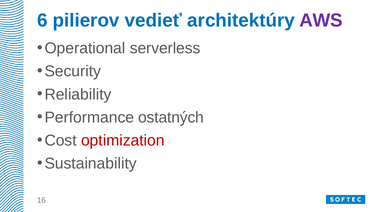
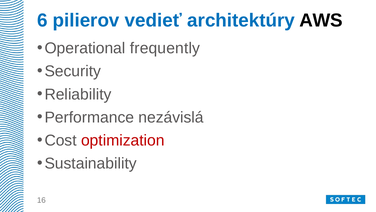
AWS colour: purple -> black
serverless: serverless -> frequently
ostatných: ostatných -> nezávislá
